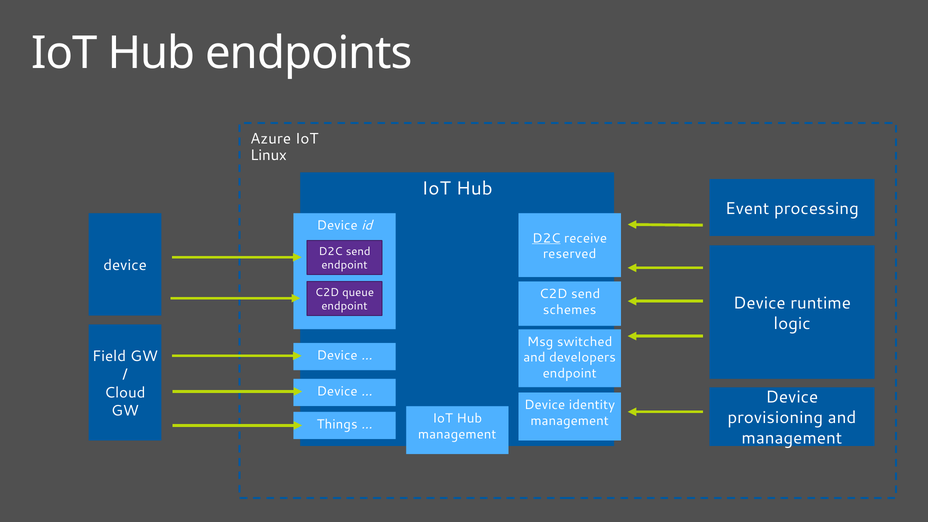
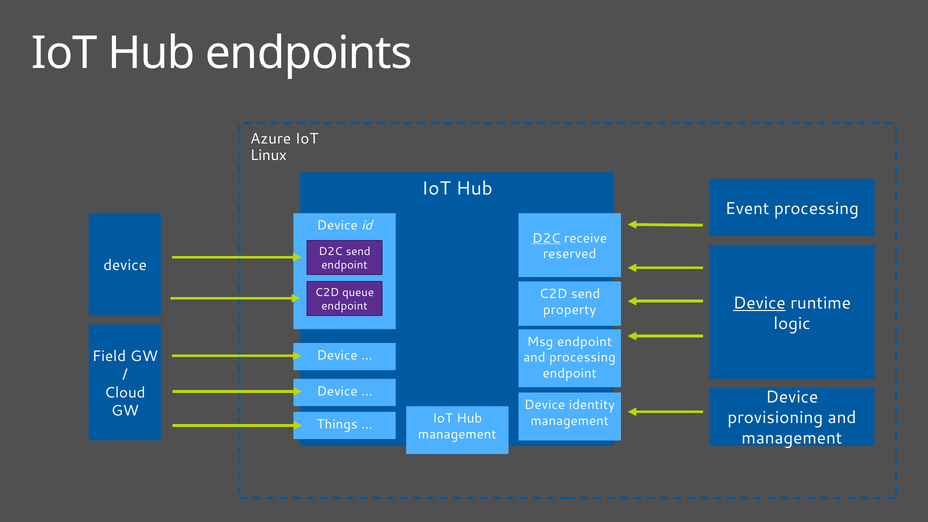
Device at (759, 303) underline: none -> present
schemes: schemes -> property
Msg switched: switched -> endpoint
and developers: developers -> processing
